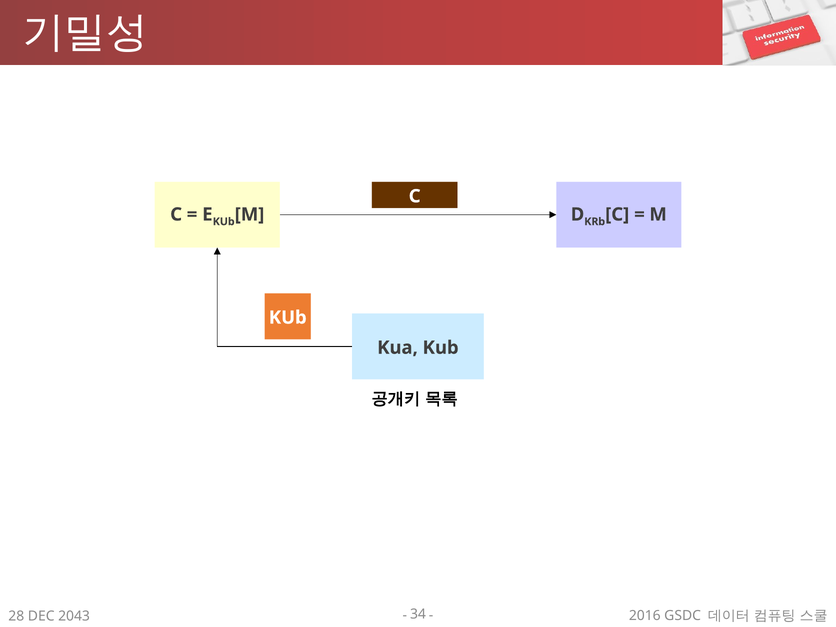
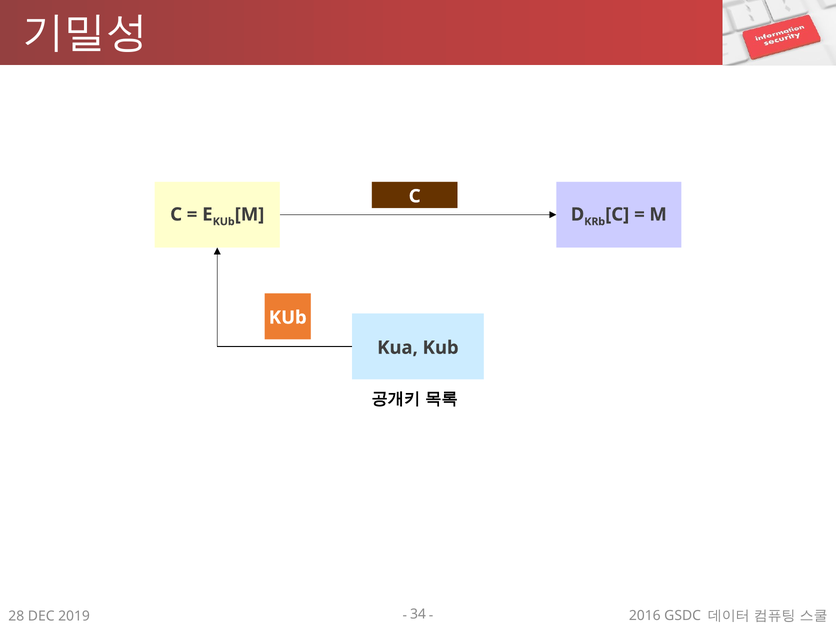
2043: 2043 -> 2019
